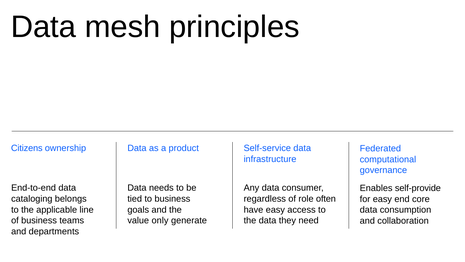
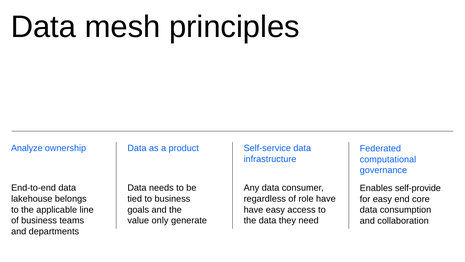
Citizens: Citizens -> Analyze
cataloging: cataloging -> lakehouse
role often: often -> have
